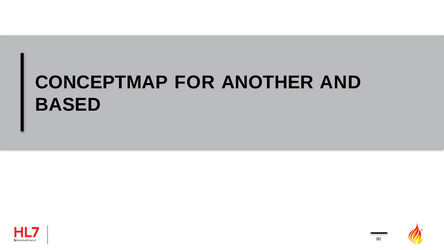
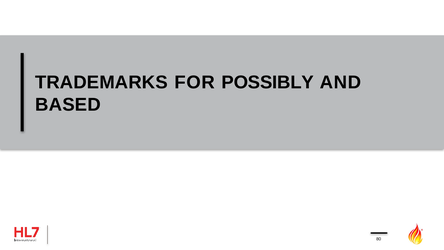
CONCEPTMAP: CONCEPTMAP -> TRADEMARKS
ANOTHER: ANOTHER -> POSSIBLY
